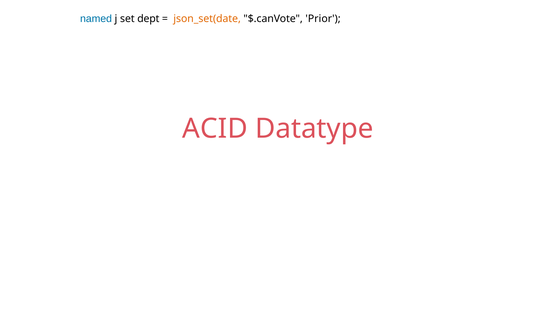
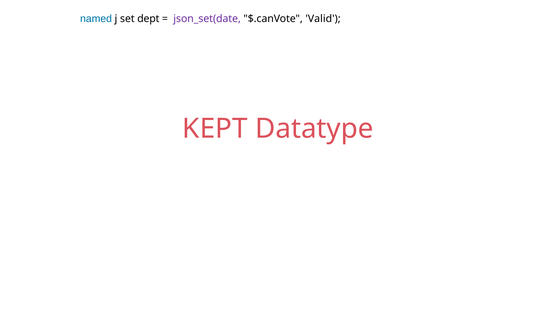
json_set(date colour: orange -> purple
Prior: Prior -> Valid
ACID: ACID -> KEPT
